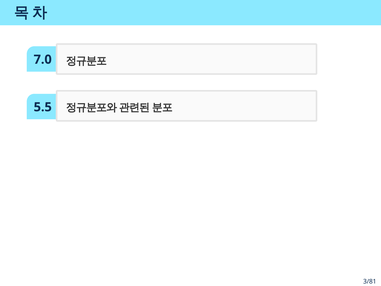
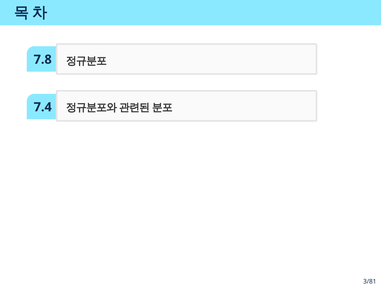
7.0: 7.0 -> 7.8
5.5: 5.5 -> 7.4
